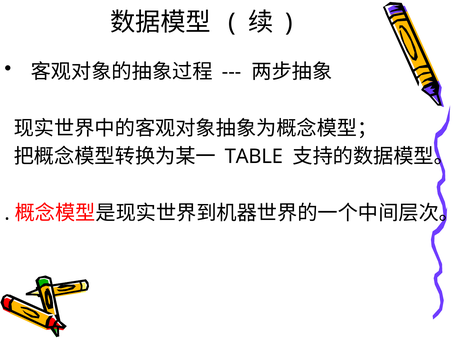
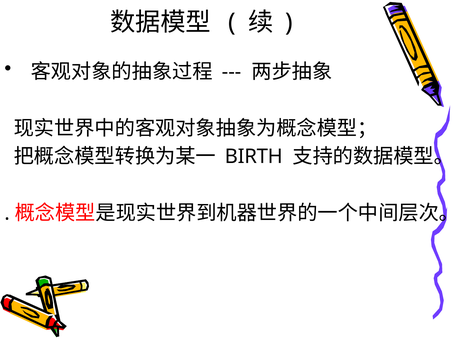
TABLE: TABLE -> BIRTH
